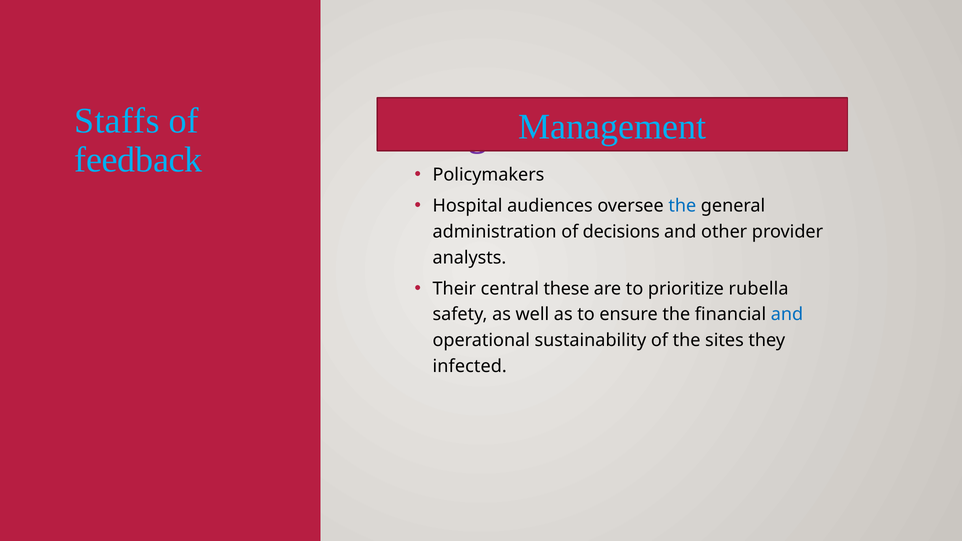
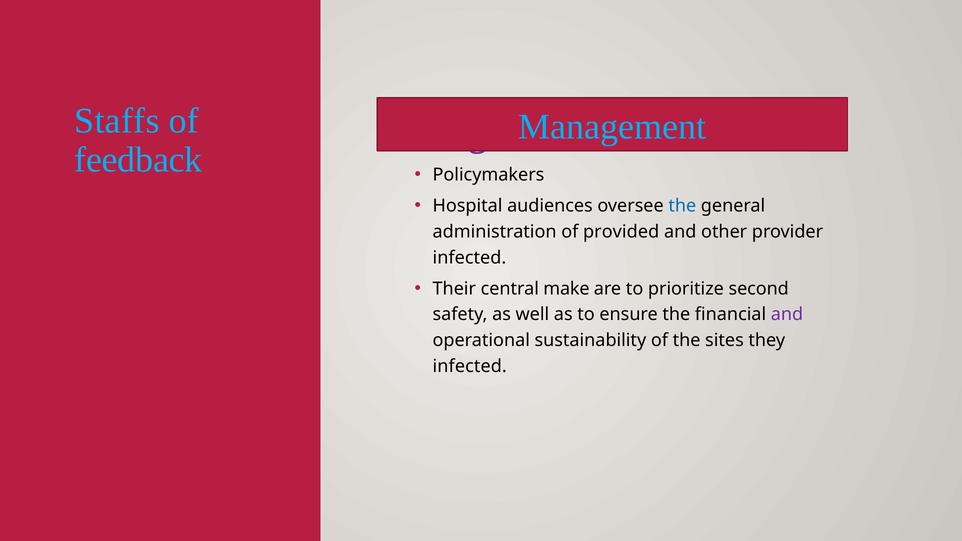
decisions: decisions -> provided
analysts at (469, 258): analysts -> infected
these: these -> make
rubella: rubella -> second
and at (787, 315) colour: blue -> purple
